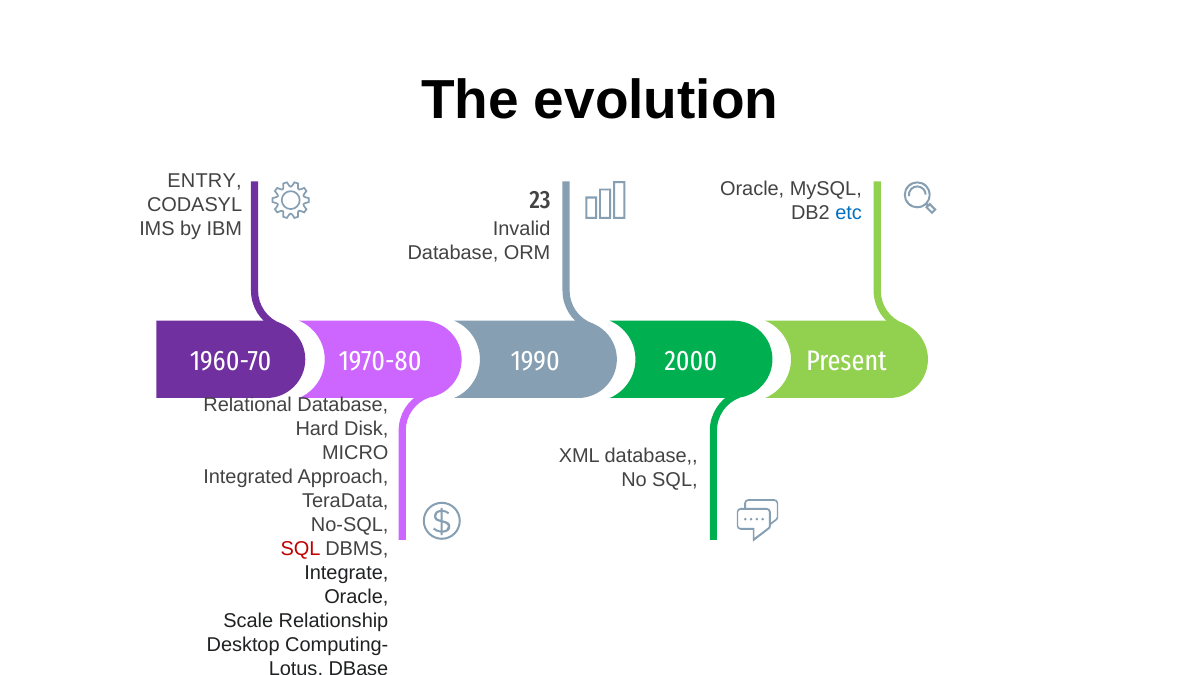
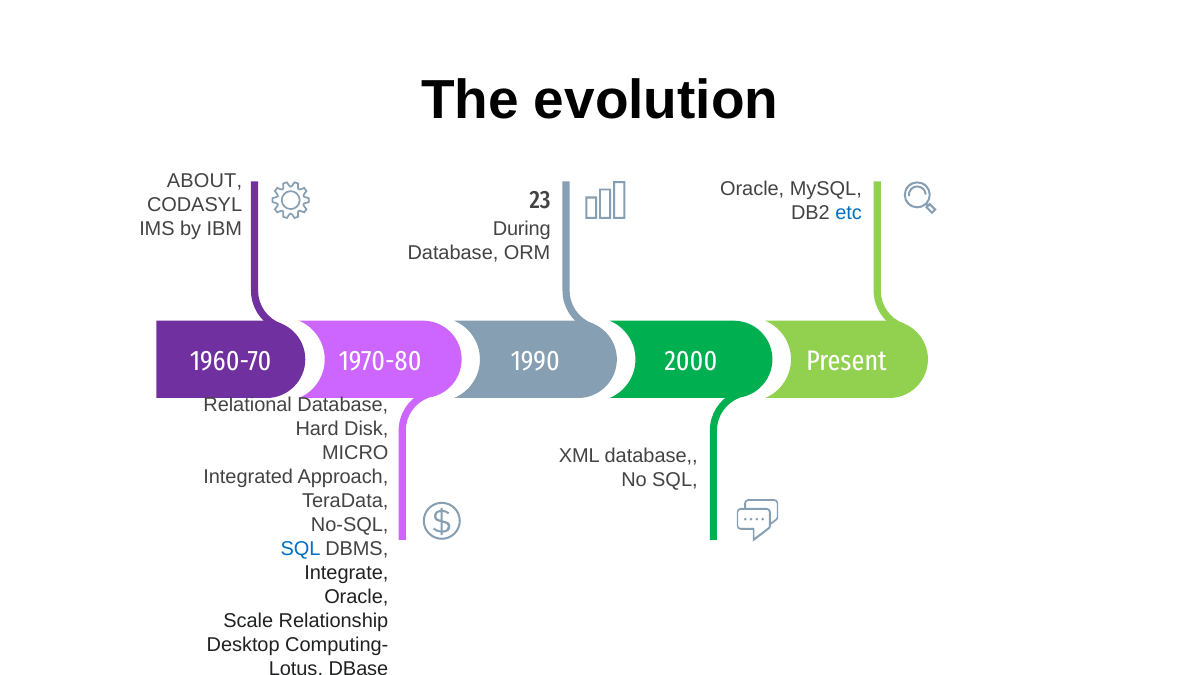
ENTRY: ENTRY -> ABOUT
Invalid: Invalid -> During
SQL at (301, 549) colour: red -> blue
